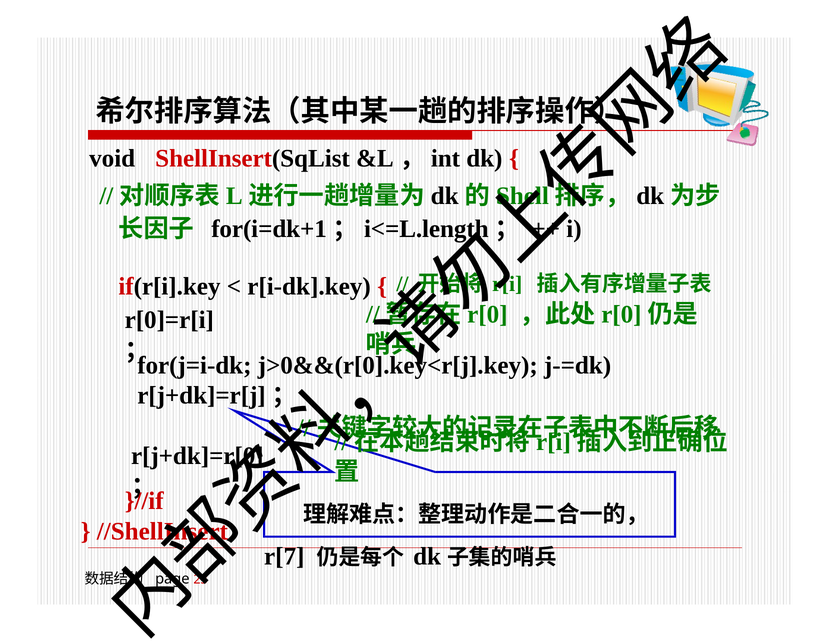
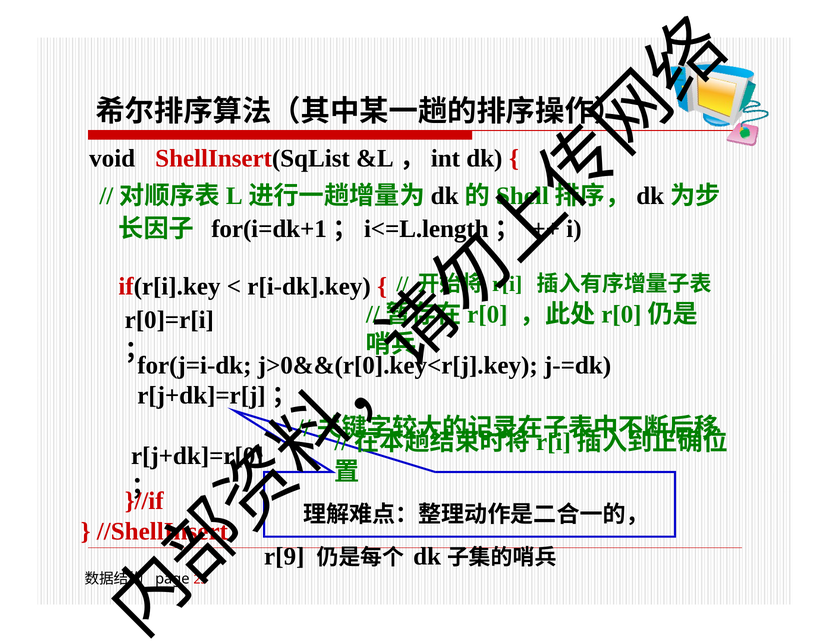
r[7: r[7 -> r[9
